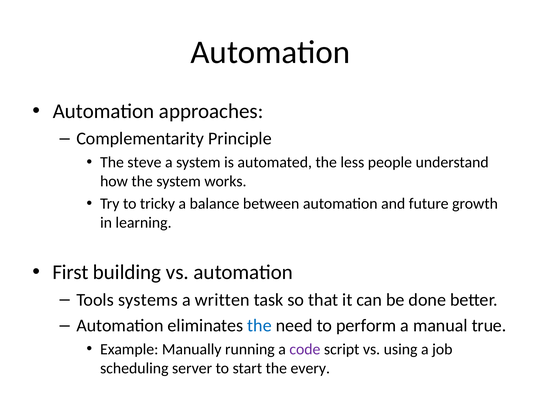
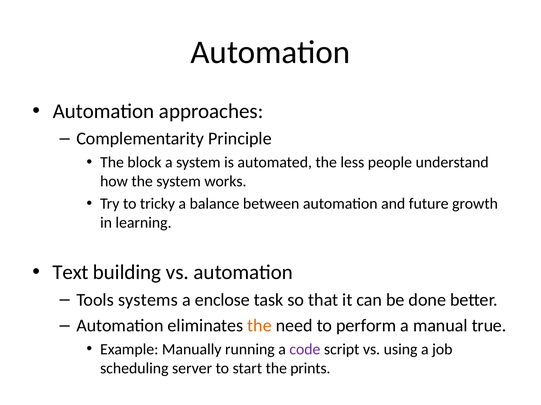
steve: steve -> block
First: First -> Text
written: written -> enclose
the at (259, 326) colour: blue -> orange
every: every -> prints
